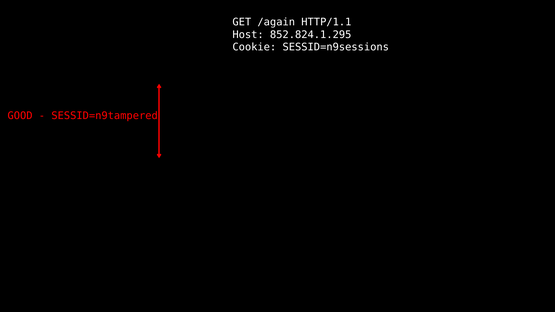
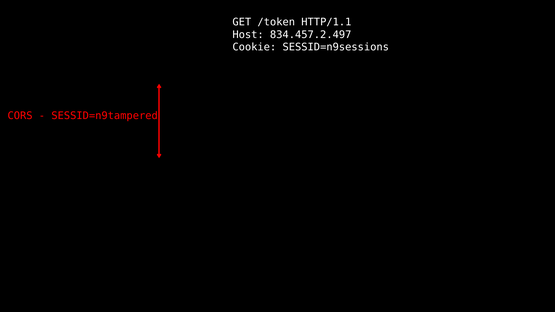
/again: /again -> /token
852.824.1.295: 852.824.1.295 -> 834.457.2.497
GOOD: GOOD -> CORS
